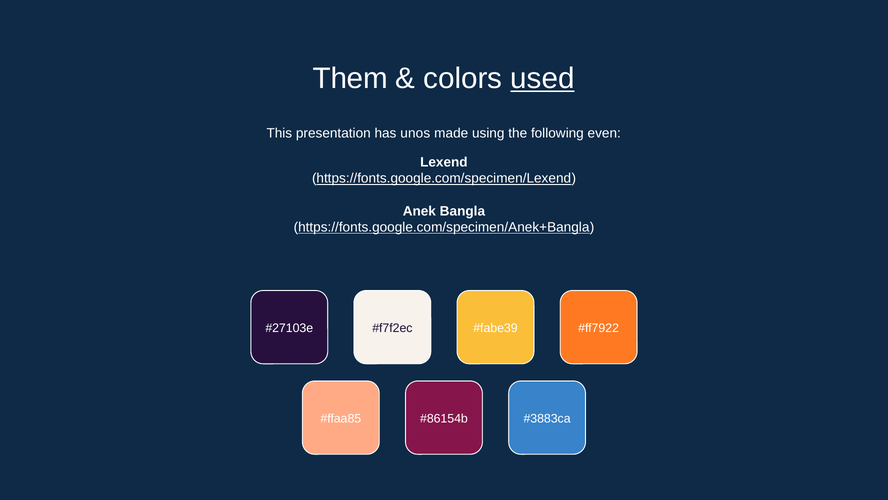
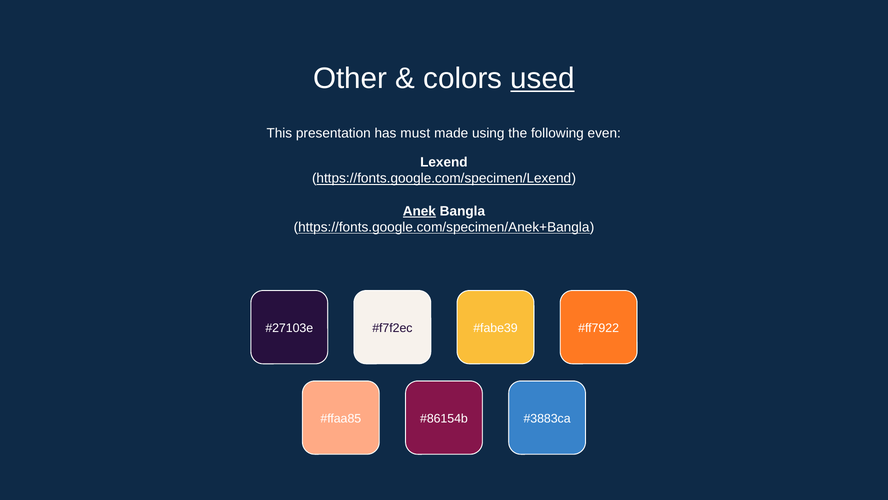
Them: Them -> Other
unos: unos -> must
Anek underline: none -> present
